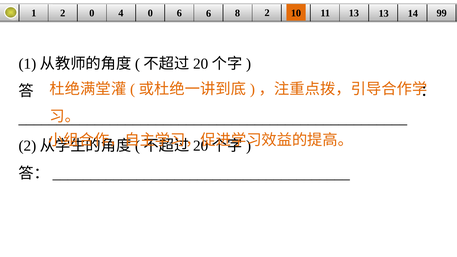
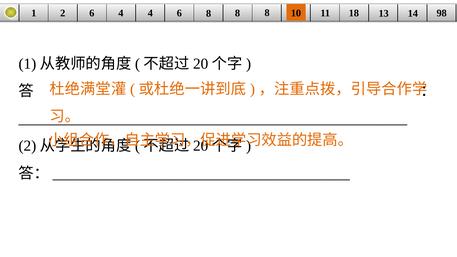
2 0: 0 -> 6
4 0: 0 -> 4
6 6: 6 -> 8
2 at (267, 13): 2 -> 8
11 13: 13 -> 18
99: 99 -> 98
